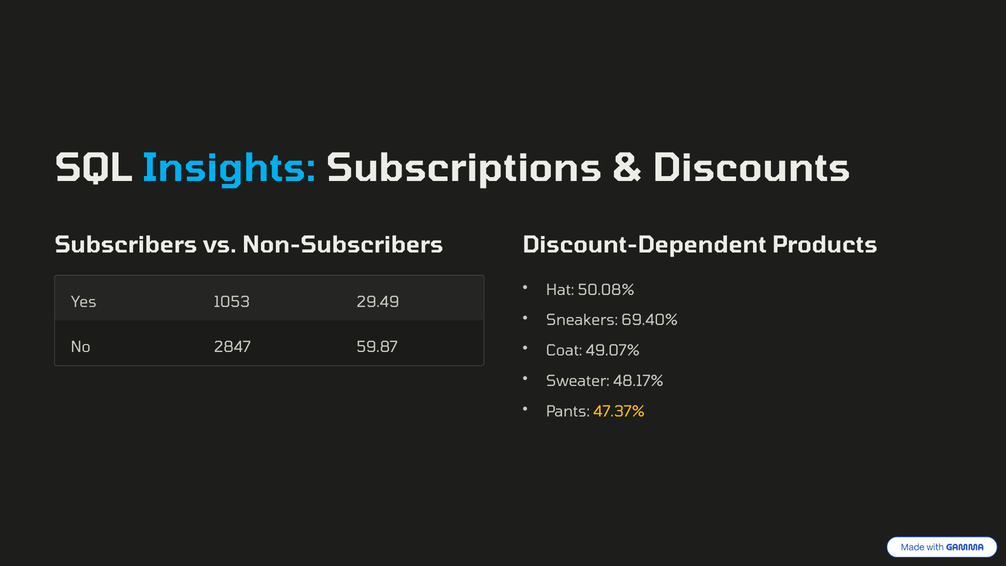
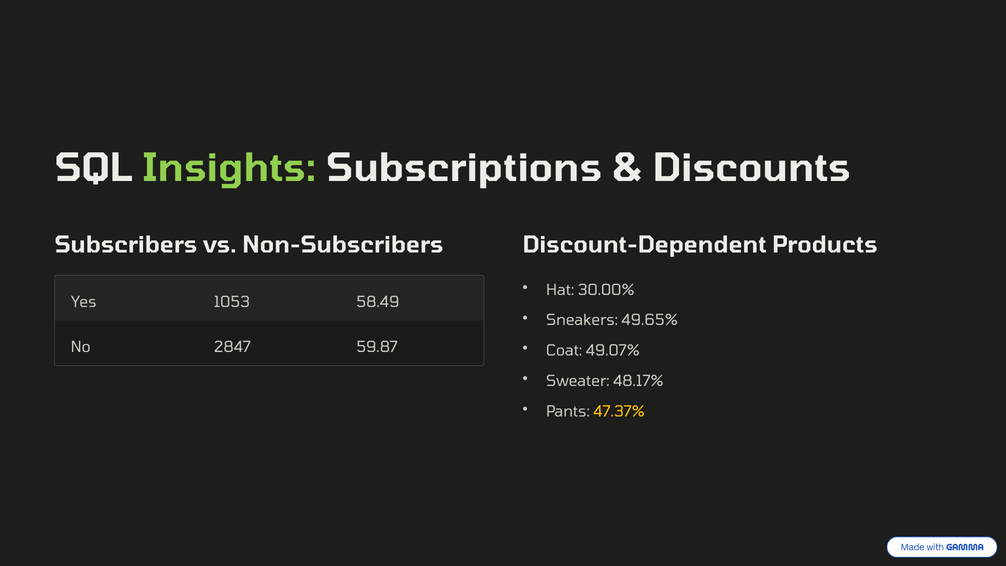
Insights colour: light blue -> light green
50.08%: 50.08% -> 30.00%
29.49: 29.49 -> 58.49
69.40%: 69.40% -> 49.65%
